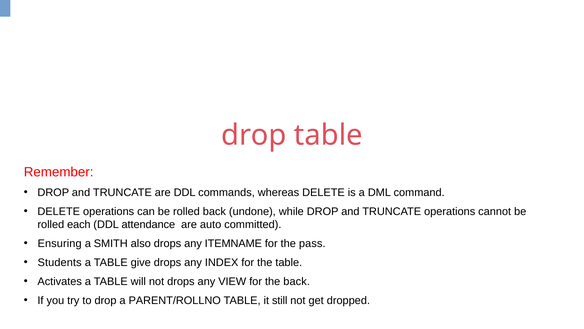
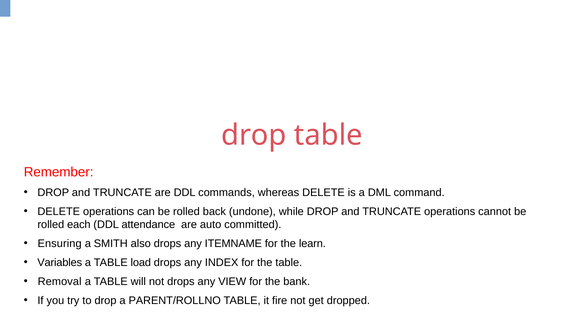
pass: pass -> learn
Students: Students -> Variables
give: give -> load
Activates: Activates -> Removal
the back: back -> bank
still: still -> fire
